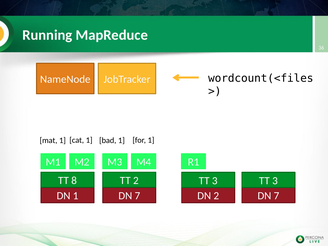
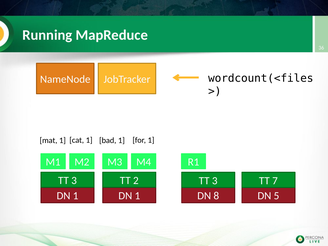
8 at (74, 180): 8 -> 3
3 TT 3: 3 -> 7
7 at (137, 196): 7 -> 1
DN 2: 2 -> 8
7 at (277, 196): 7 -> 5
